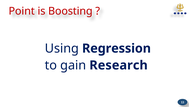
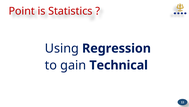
Boosting: Boosting -> Statistics
Research: Research -> Technical
